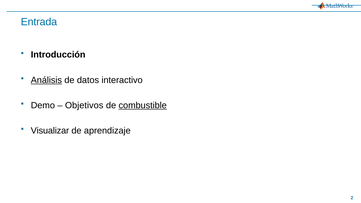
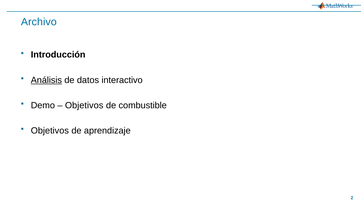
Entrada: Entrada -> Archivo
combustible underline: present -> none
Visualizar at (50, 131): Visualizar -> Objetivos
